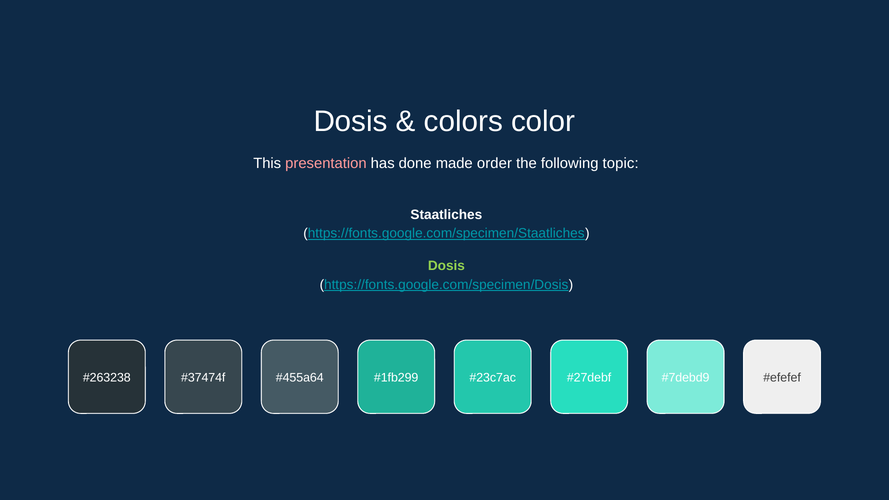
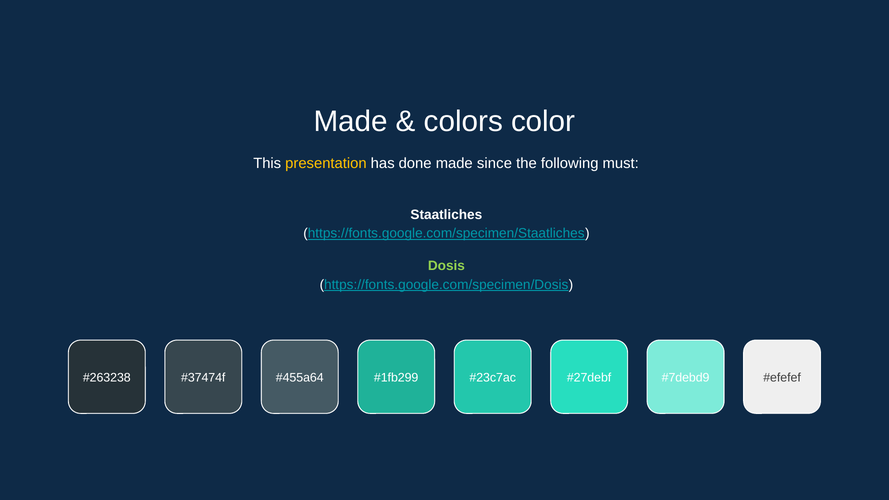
Dosis at (351, 122): Dosis -> Made
presentation colour: pink -> yellow
order: order -> since
topic: topic -> must
